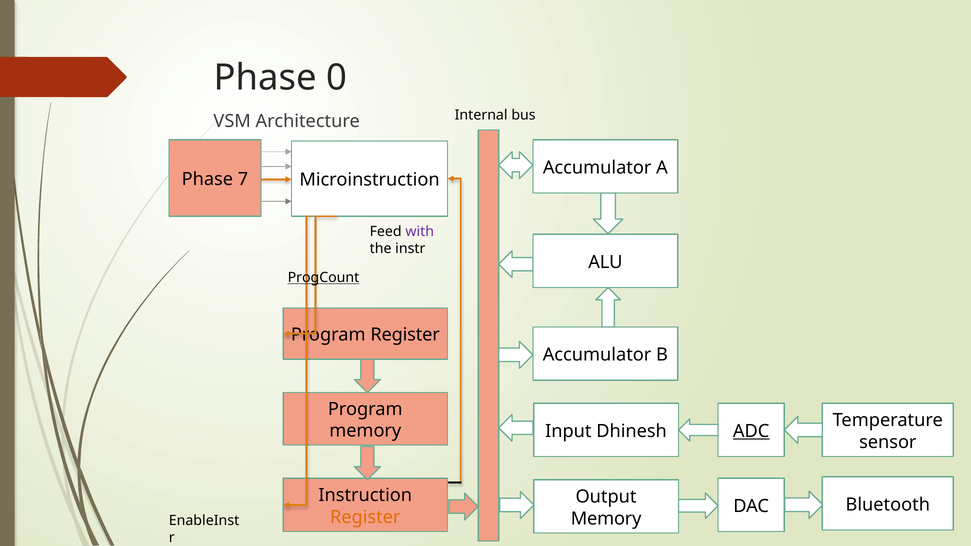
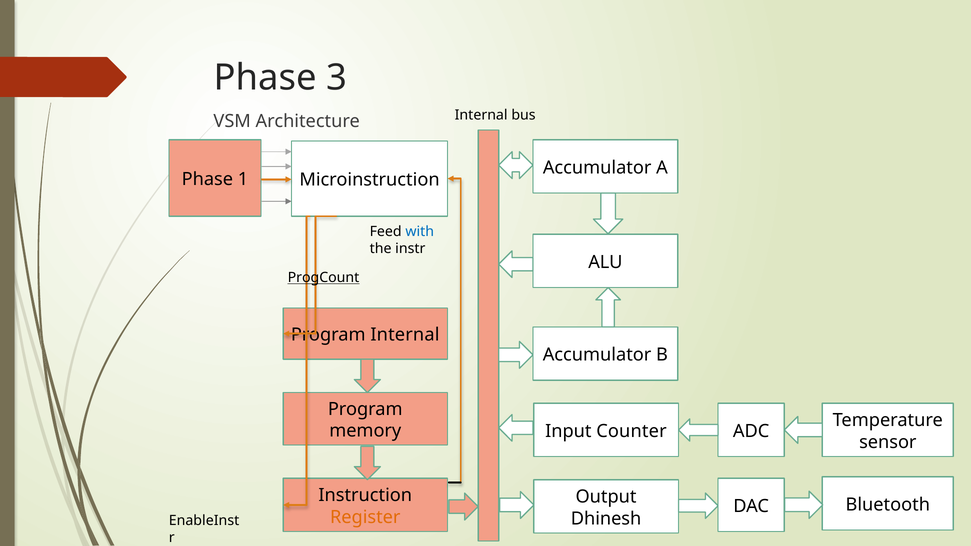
0: 0 -> 3
7: 7 -> 1
with colour: purple -> blue
Register at (405, 335): Register -> Internal
Dhinesh: Dhinesh -> Counter
ADC underline: present -> none
Memory at (606, 519): Memory -> Dhinesh
